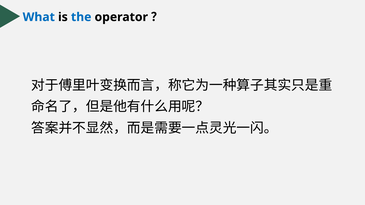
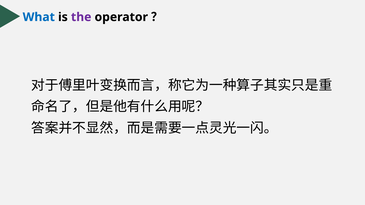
the colour: blue -> purple
